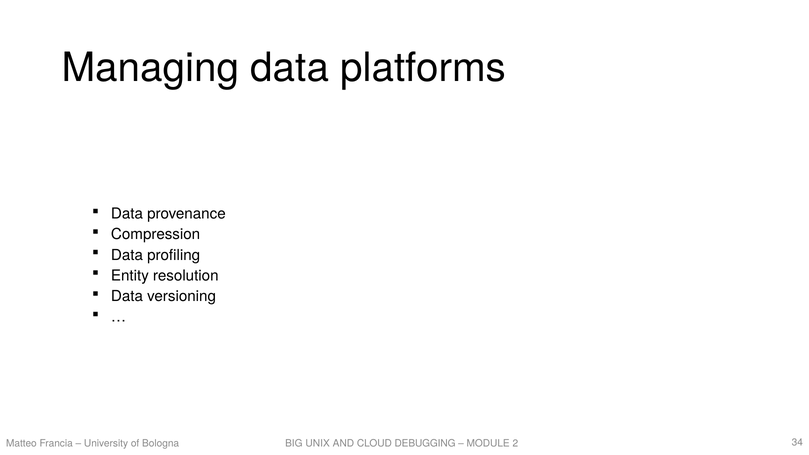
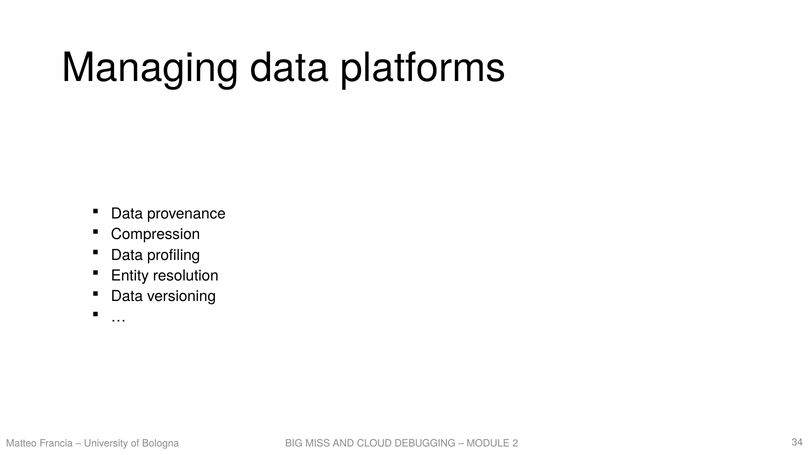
UNIX: UNIX -> MISS
